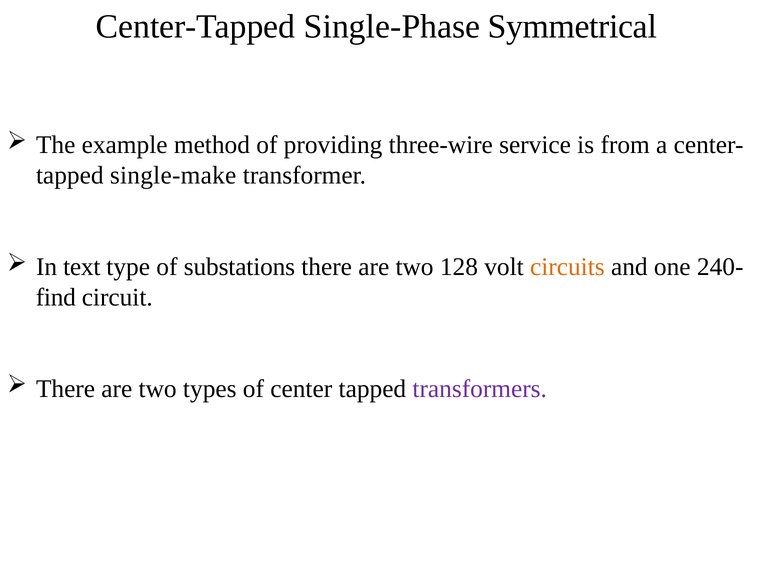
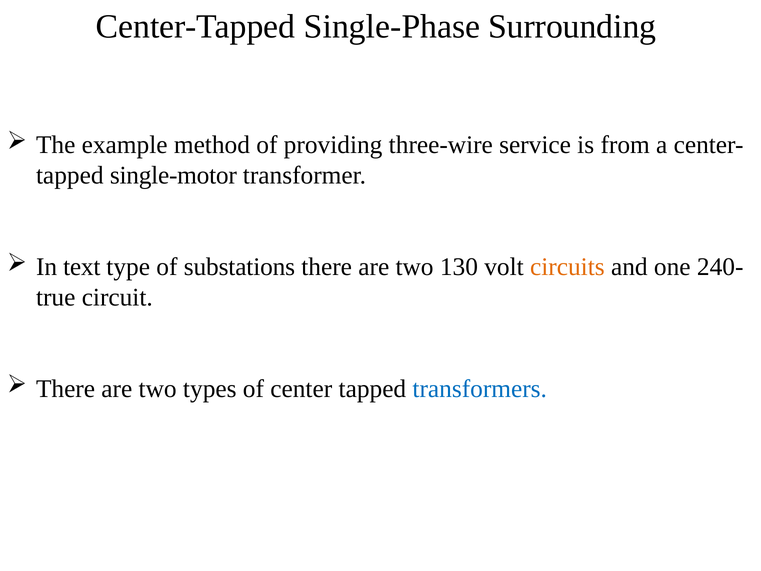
Symmetrical: Symmetrical -> Surrounding
single-make: single-make -> single-motor
128: 128 -> 130
find: find -> true
transformers colour: purple -> blue
